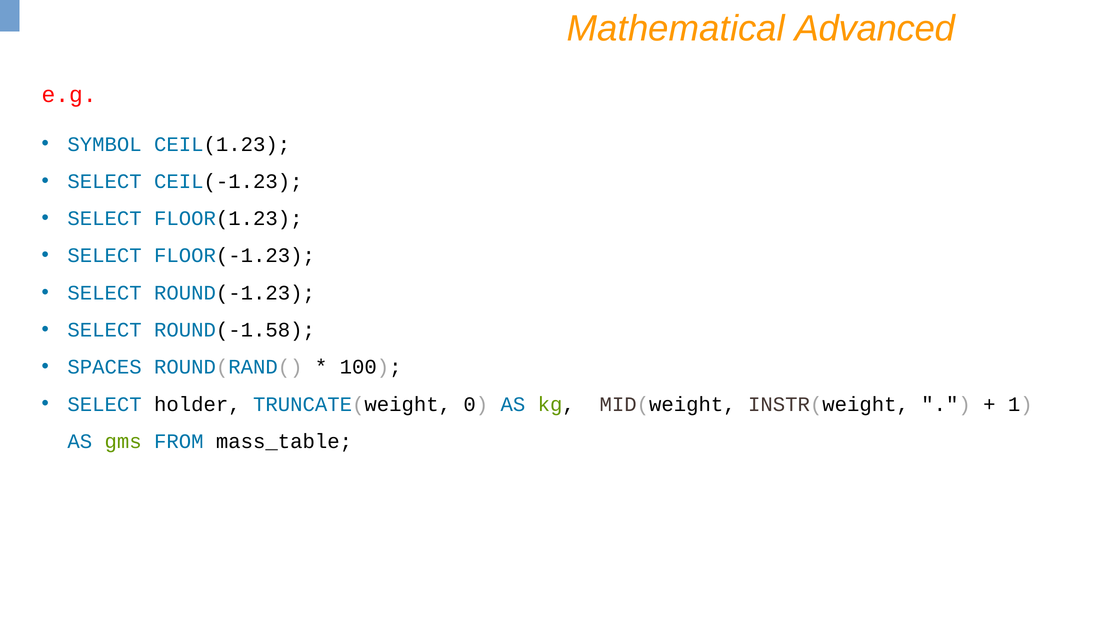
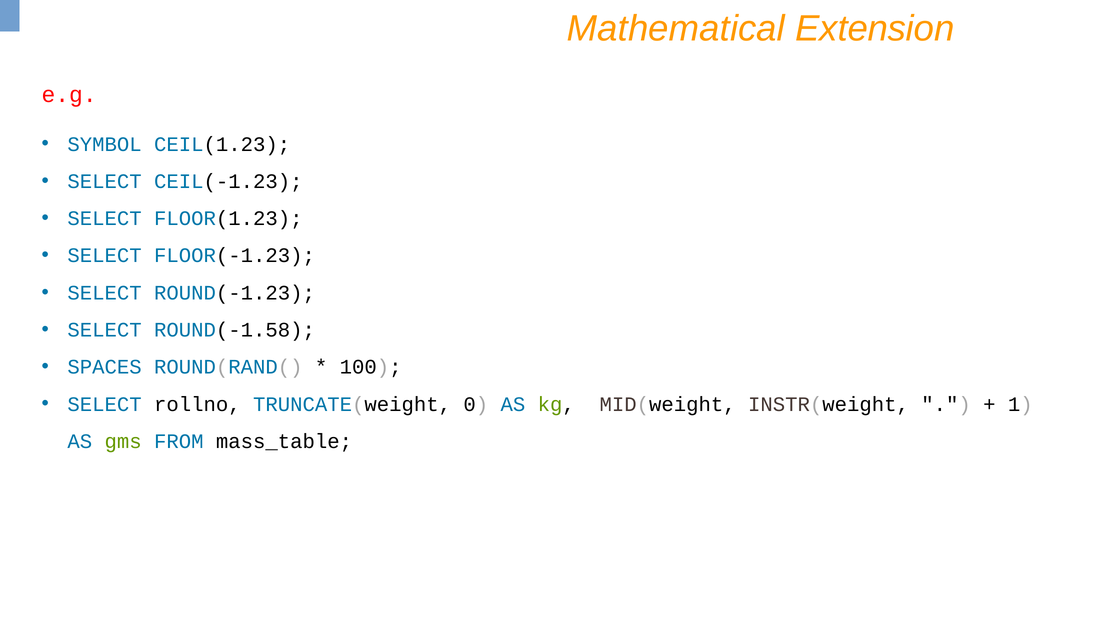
Advanced: Advanced -> Extension
holder: holder -> rollno
